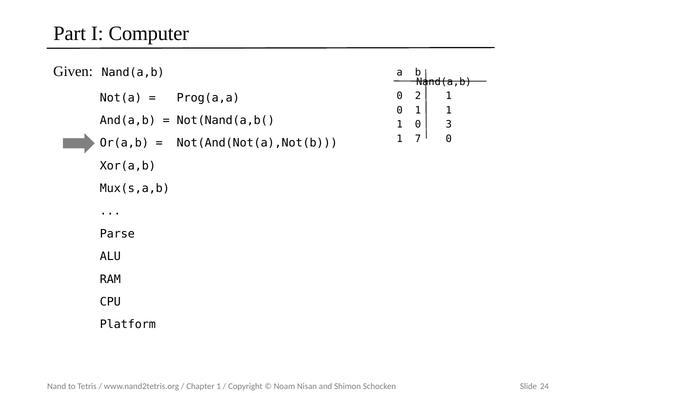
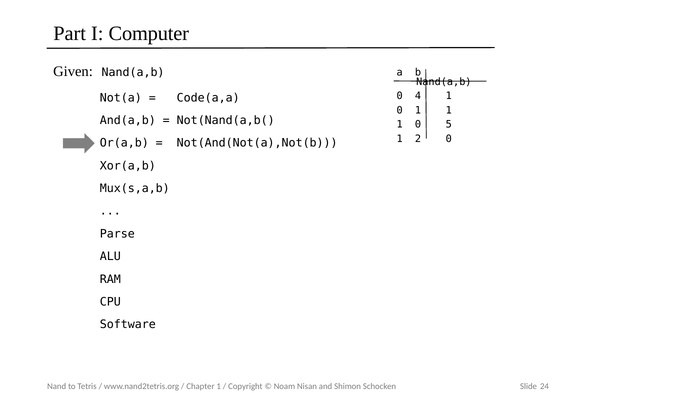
2: 2 -> 4
Prog(a,a: Prog(a,a -> Code(a,a
3: 3 -> 5
7: 7 -> 2
Platform: Platform -> Software
